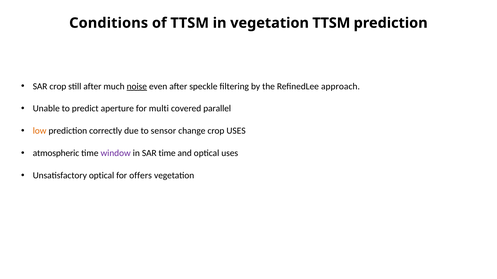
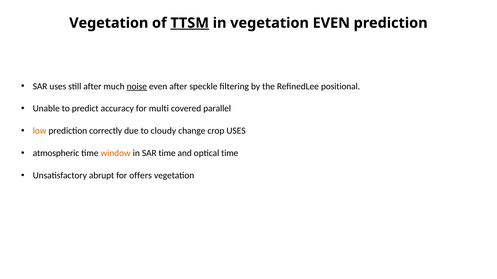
Conditions at (109, 23): Conditions -> Vegetation
TTSM at (190, 23) underline: none -> present
vegetation TTSM: TTSM -> EVEN
SAR crop: crop -> uses
approach: approach -> positional
aperture: aperture -> accuracy
sensor: sensor -> cloudy
window colour: purple -> orange
optical uses: uses -> time
Unsatisfactory optical: optical -> abrupt
